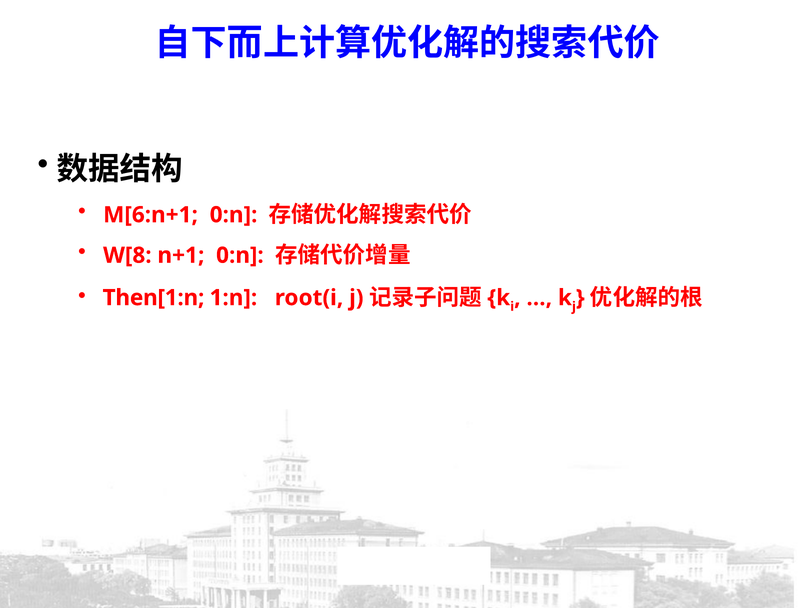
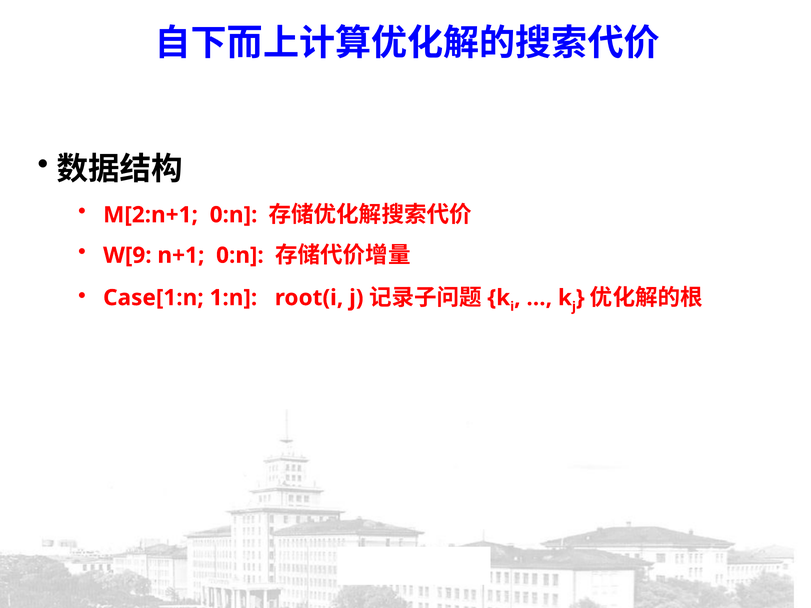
M[6:n+1: M[6:n+1 -> M[2:n+1
W[8: W[8 -> W[9
Then[1:n: Then[1:n -> Case[1:n
